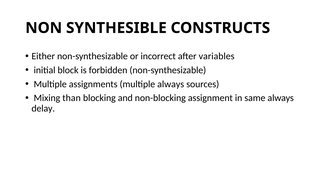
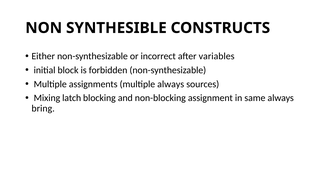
than: than -> latch
delay: delay -> bring
